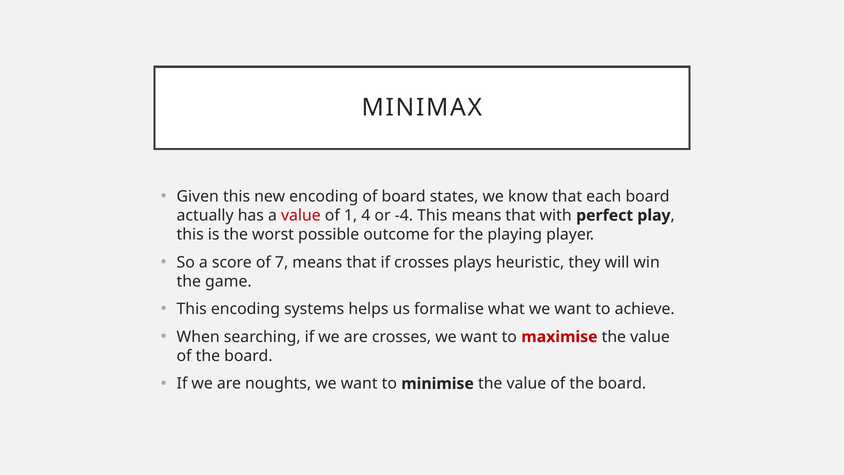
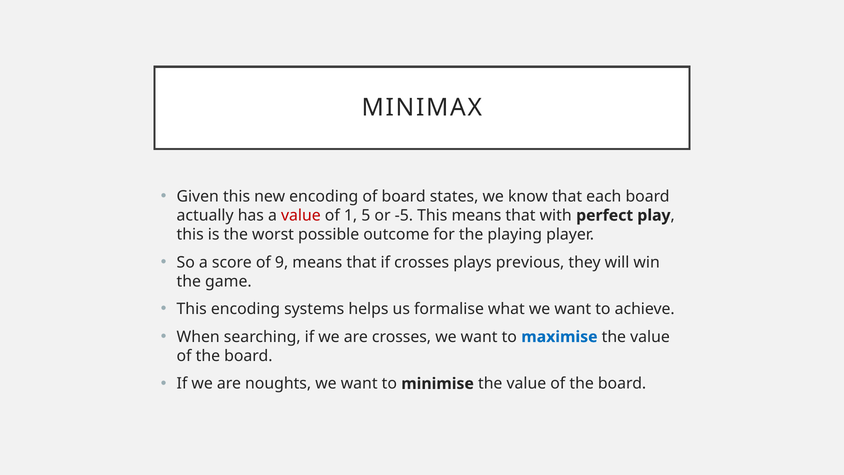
4: 4 -> 5
-4: -4 -> -5
7: 7 -> 9
heuristic: heuristic -> previous
maximise colour: red -> blue
